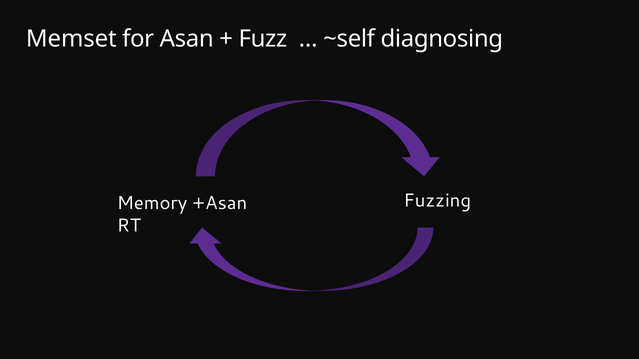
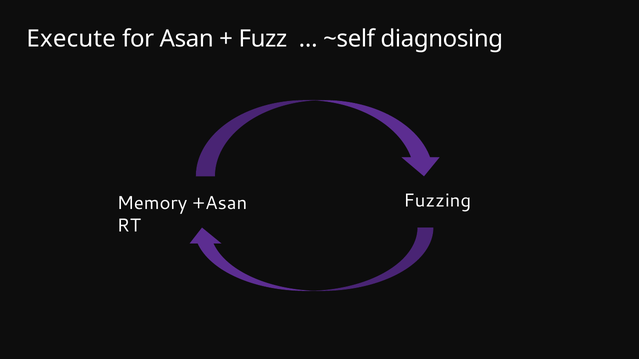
Memset: Memset -> Execute
